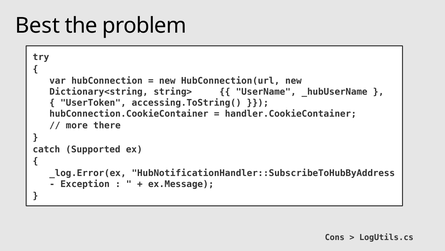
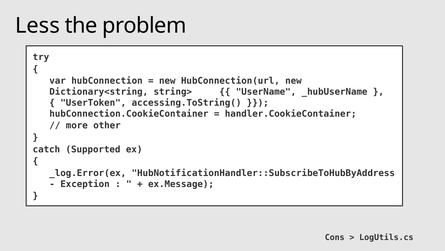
Best: Best -> Less
there: there -> other
